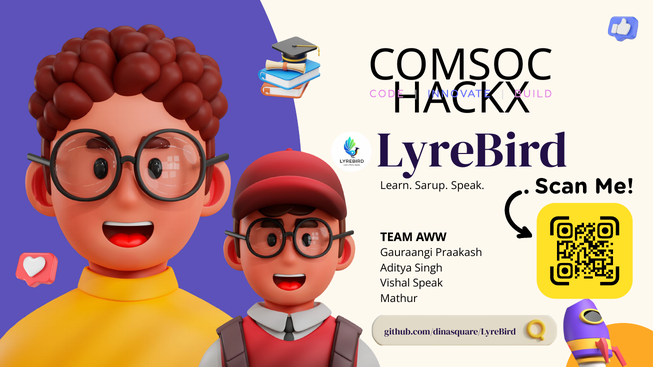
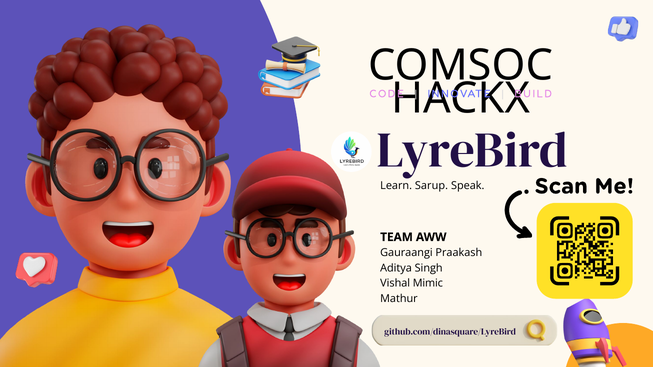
Vishal Speak: Speak -> Mimic
